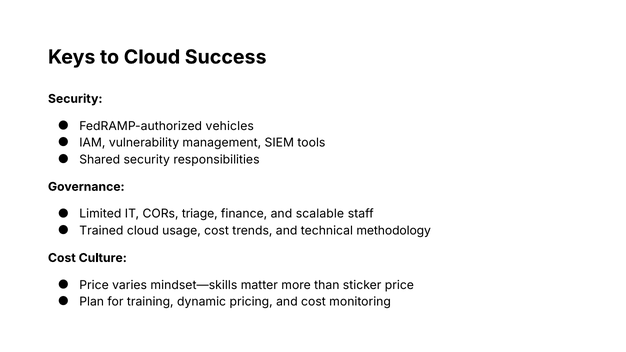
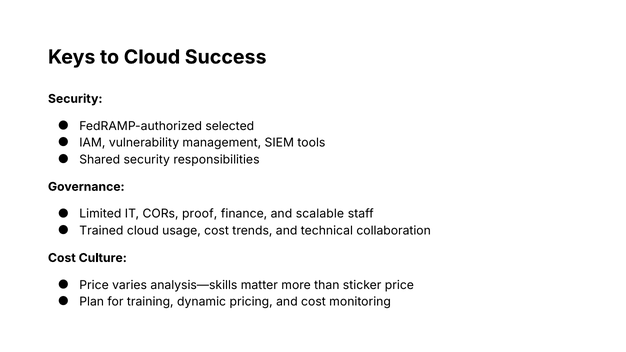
vehicles: vehicles -> selected
triage: triage -> proof
methodology: methodology -> collaboration
mindset—skills: mindset—skills -> analysis—skills
